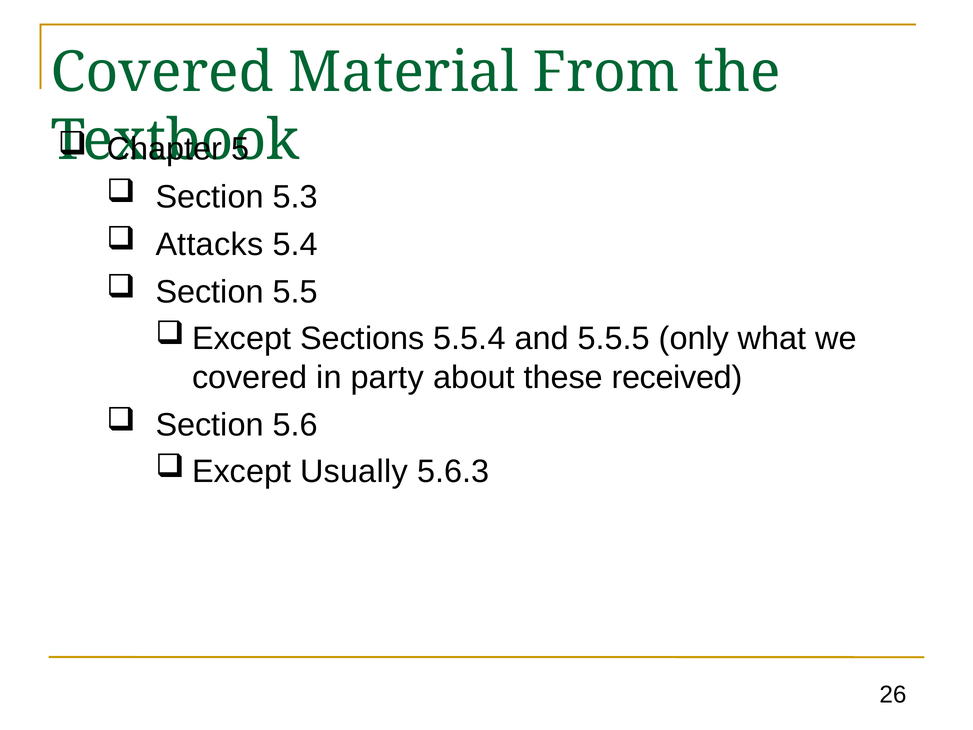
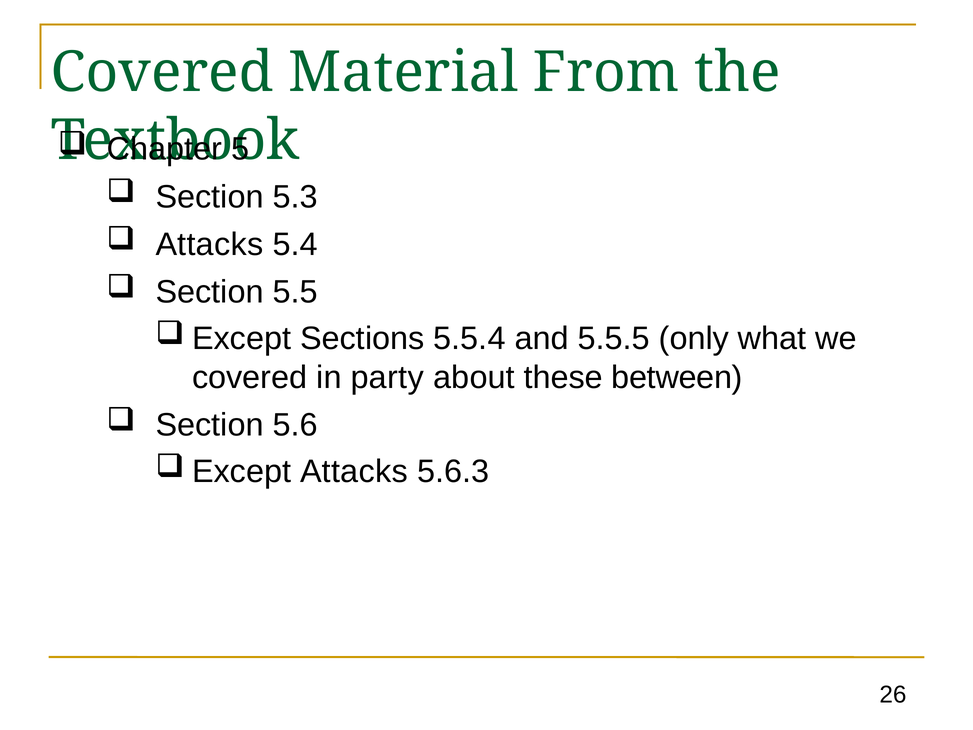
received: received -> between
Usually at (354, 471): Usually -> Attacks
